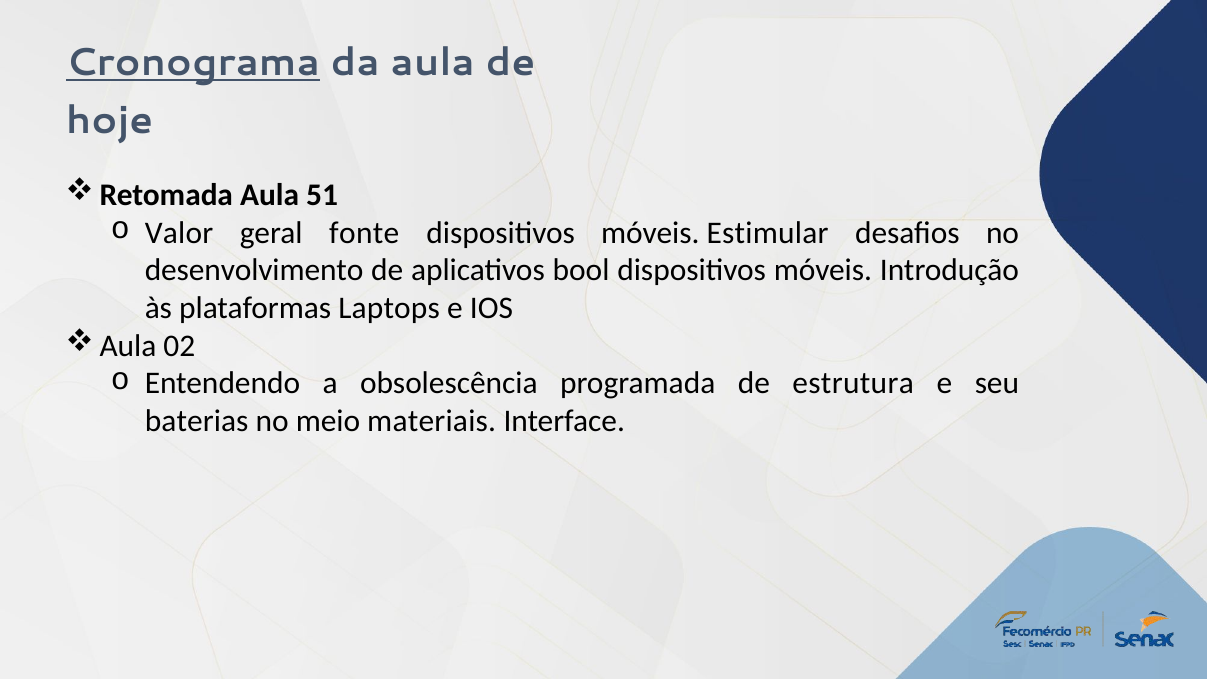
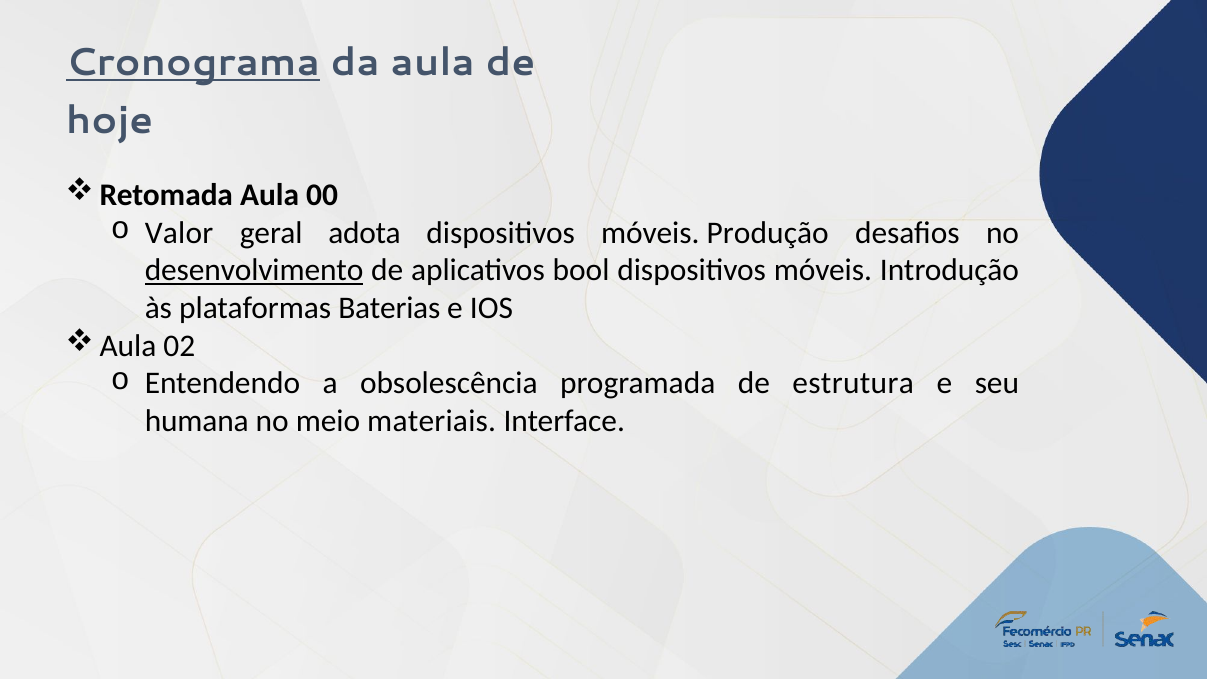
51: 51 -> 00
fonte: fonte -> adota
Estimular: Estimular -> Produção
desenvolvimento underline: none -> present
Laptops: Laptops -> Baterias
baterias: baterias -> humana
